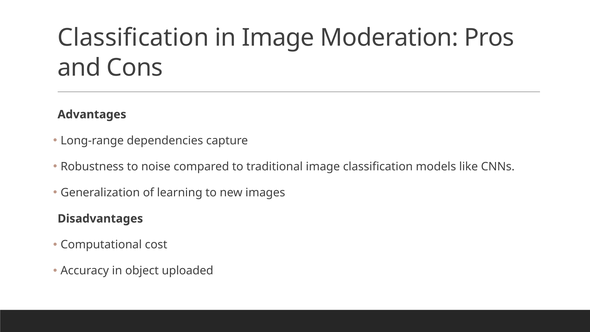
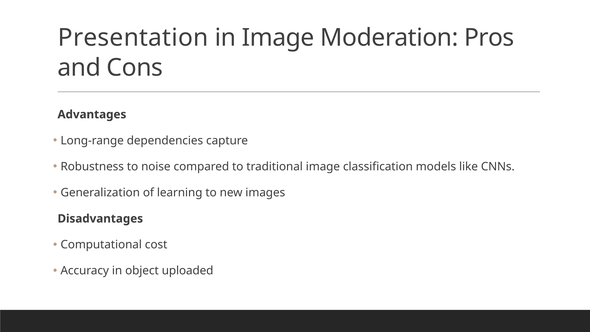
Classification at (133, 38): Classification -> Presentation
